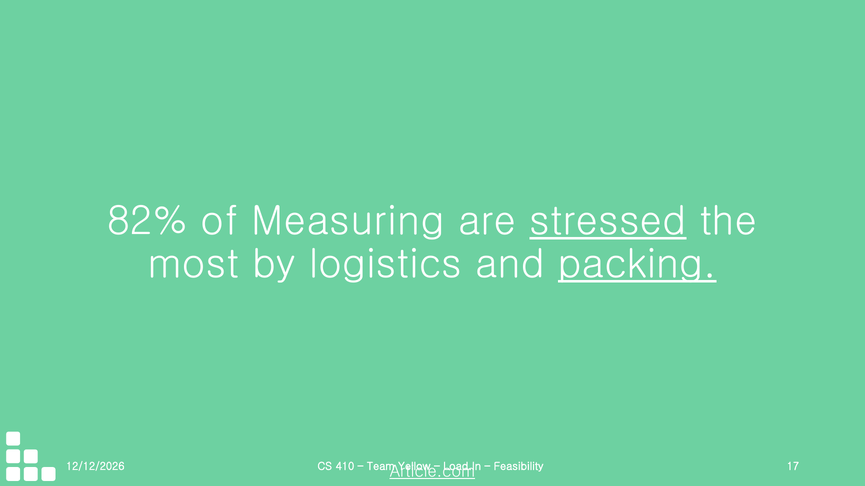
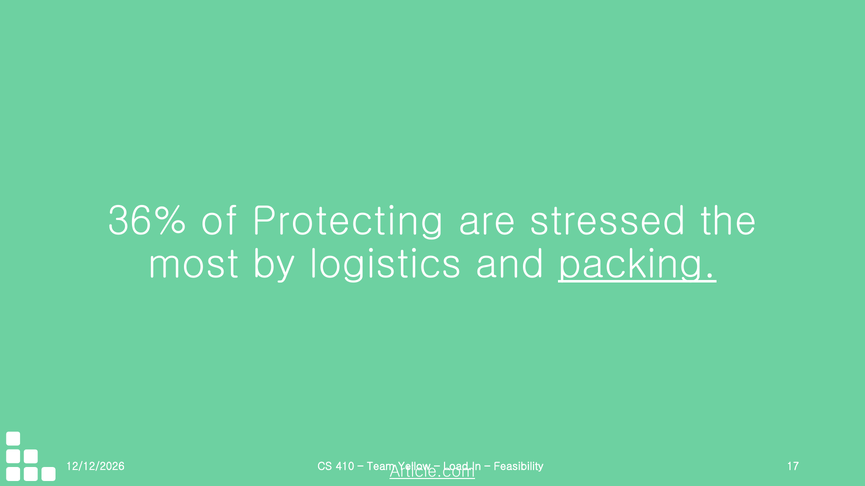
82%: 82% -> 36%
Measuring: Measuring -> Protecting
stressed underline: present -> none
